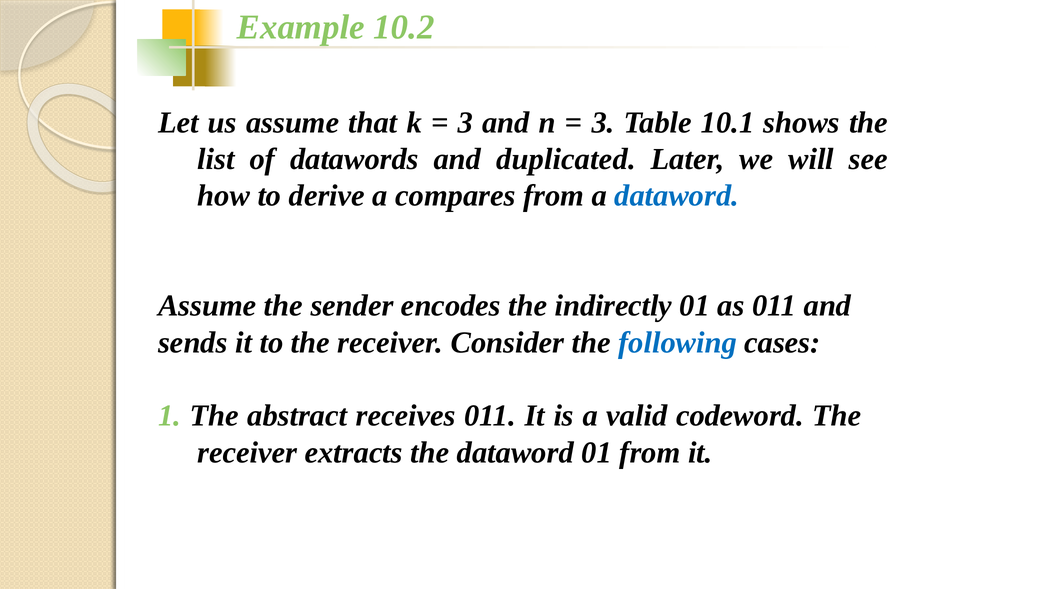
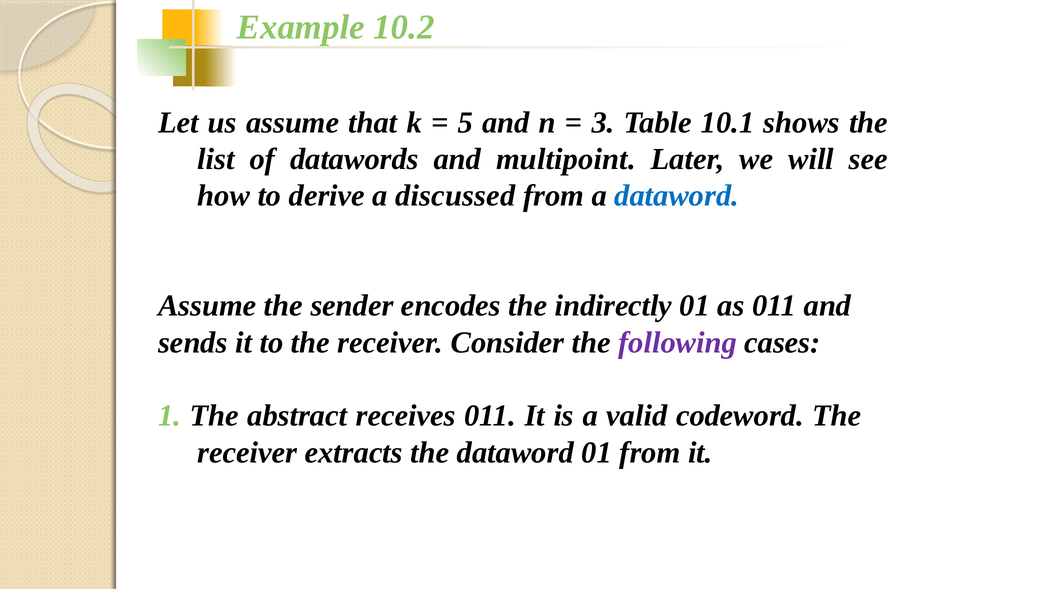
3 at (465, 122): 3 -> 5
duplicated: duplicated -> multipoint
compares: compares -> discussed
following colour: blue -> purple
